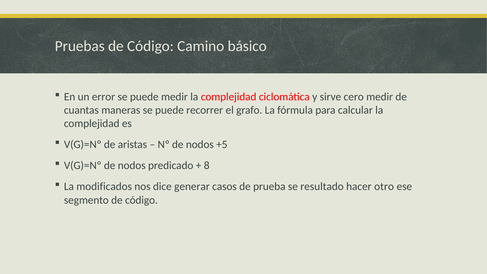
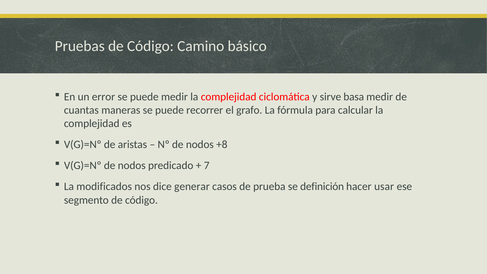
cero: cero -> basa
+5: +5 -> +8
8: 8 -> 7
resultado: resultado -> definición
otro: otro -> usar
